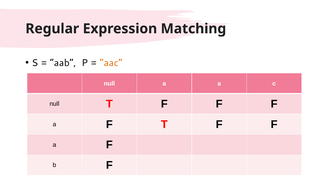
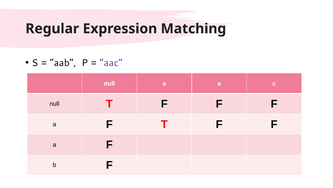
aac colour: orange -> purple
